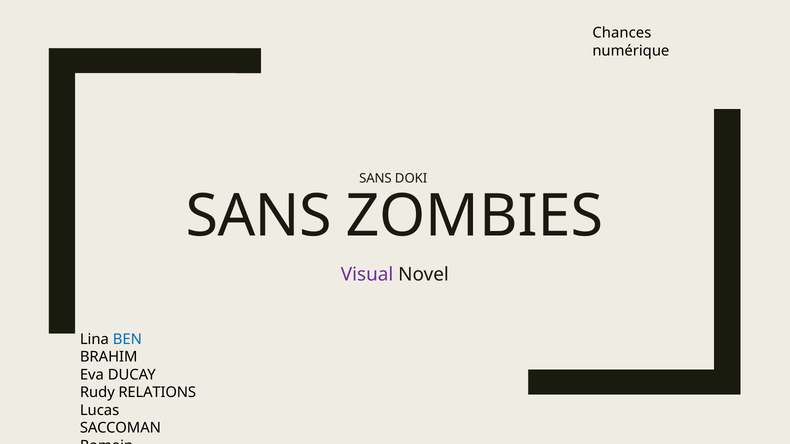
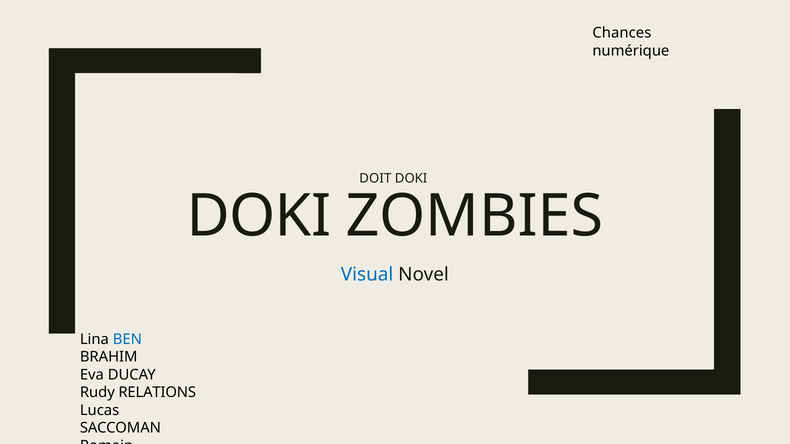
SANS at (375, 178): SANS -> DOIT
SANS at (259, 217): SANS -> DOKI
Visual colour: purple -> blue
